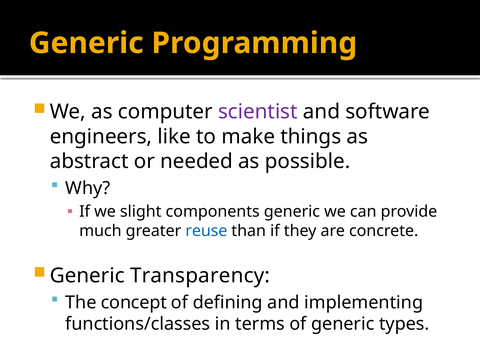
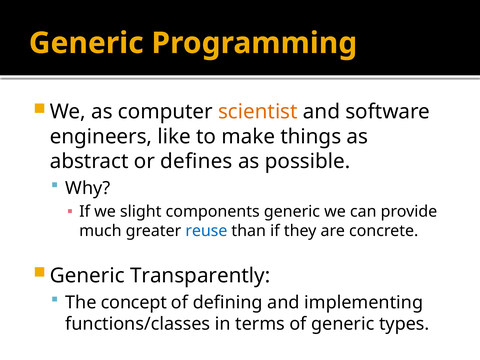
scientist colour: purple -> orange
needed: needed -> defines
Transparency: Transparency -> Transparently
